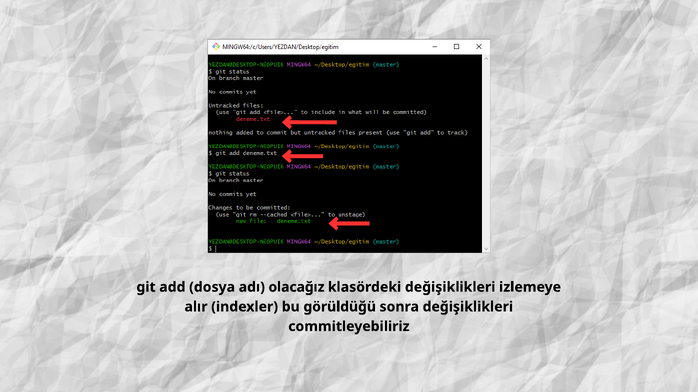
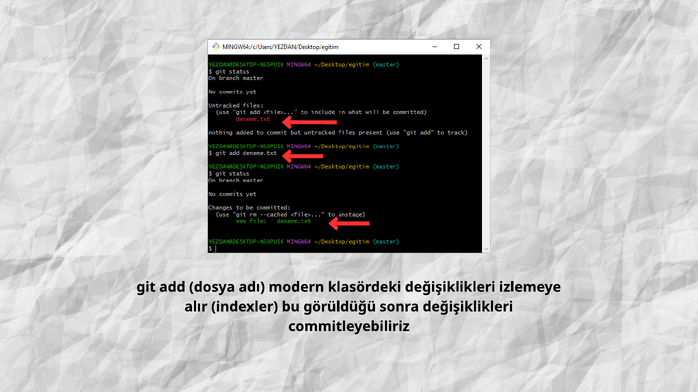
olacağız: olacağız -> modern
